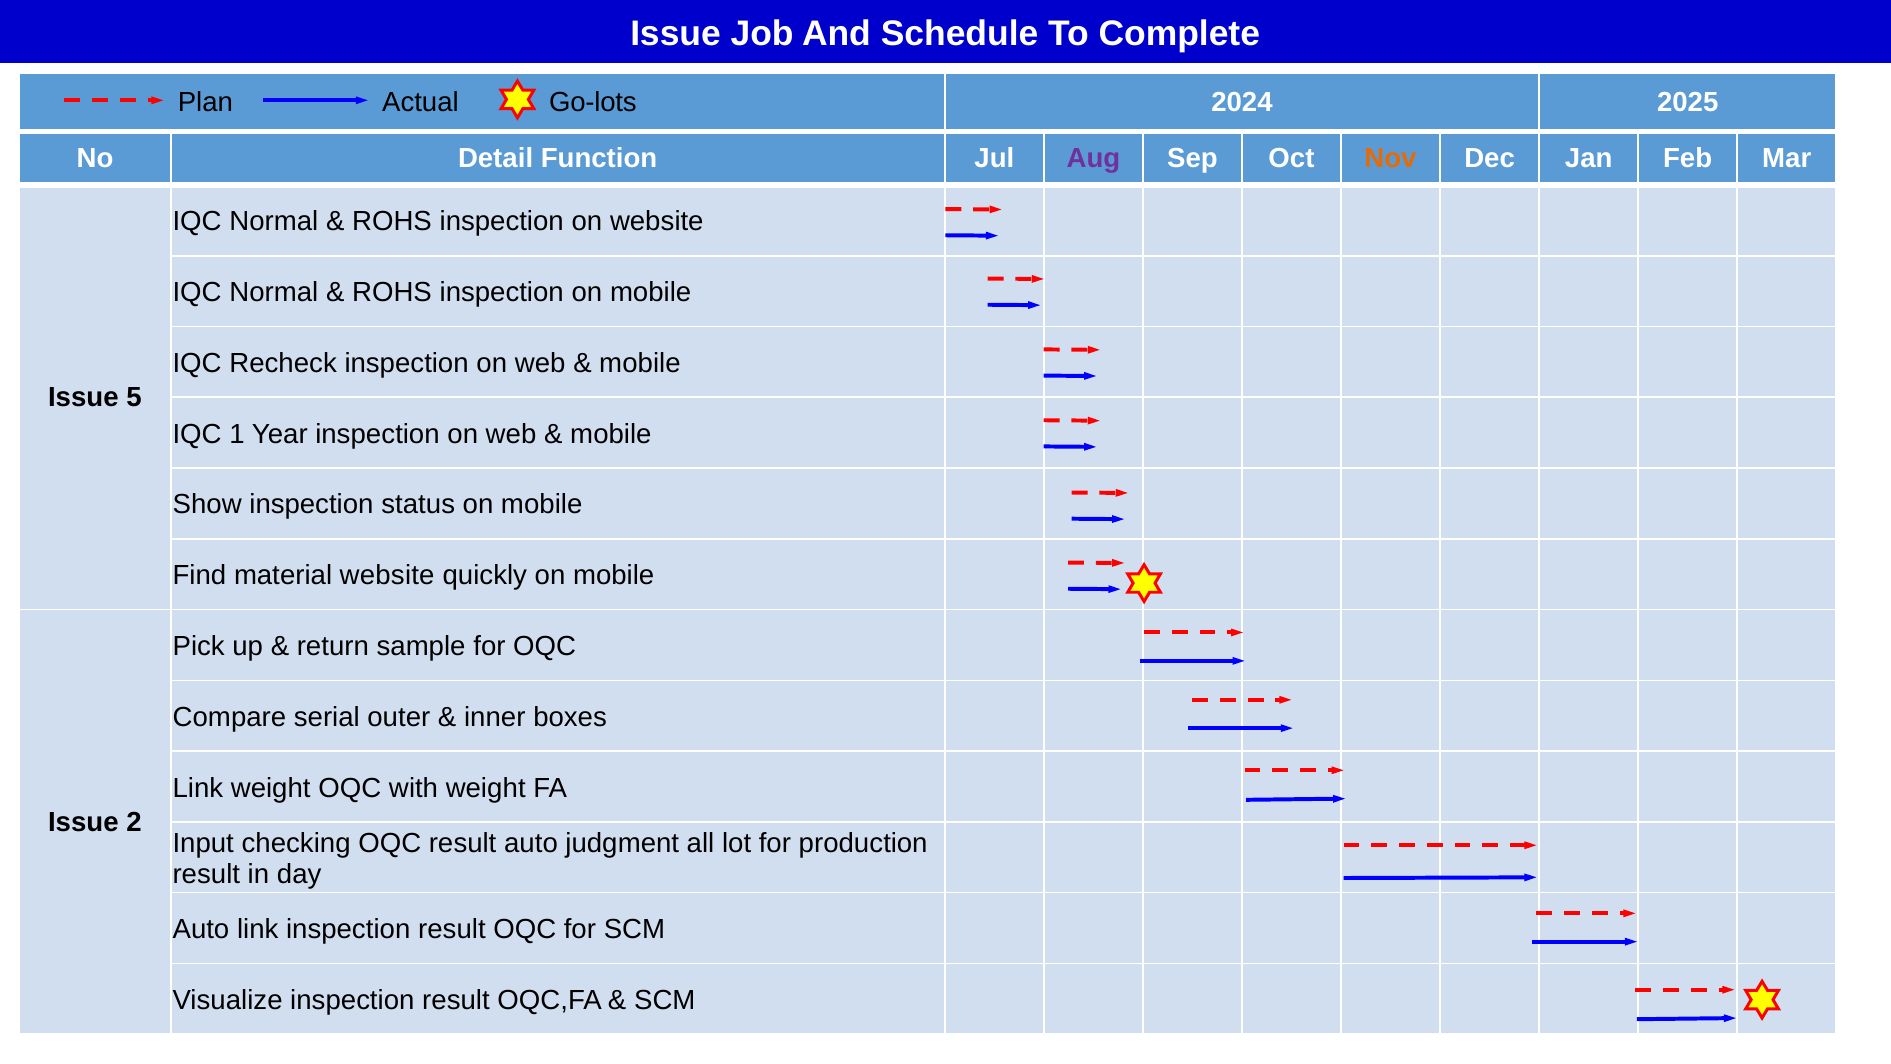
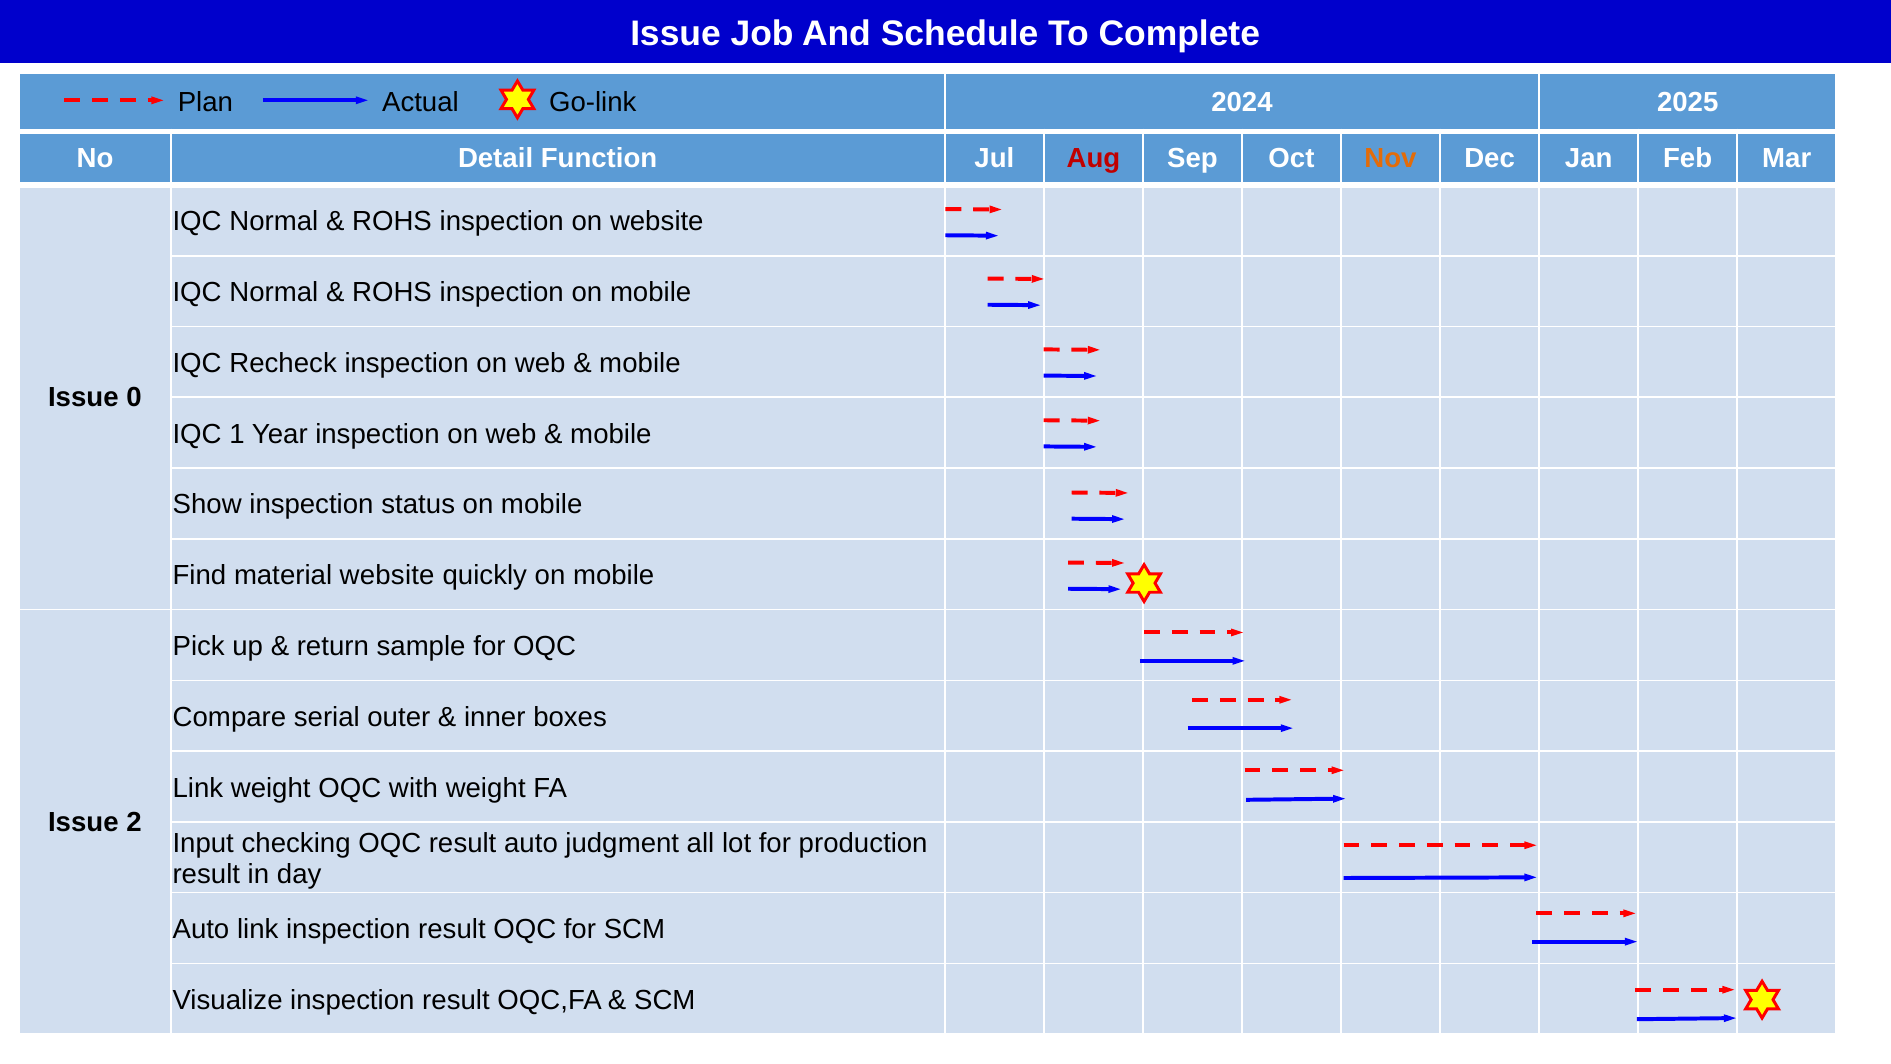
Go-lots: Go-lots -> Go-link
Aug colour: purple -> red
5: 5 -> 0
